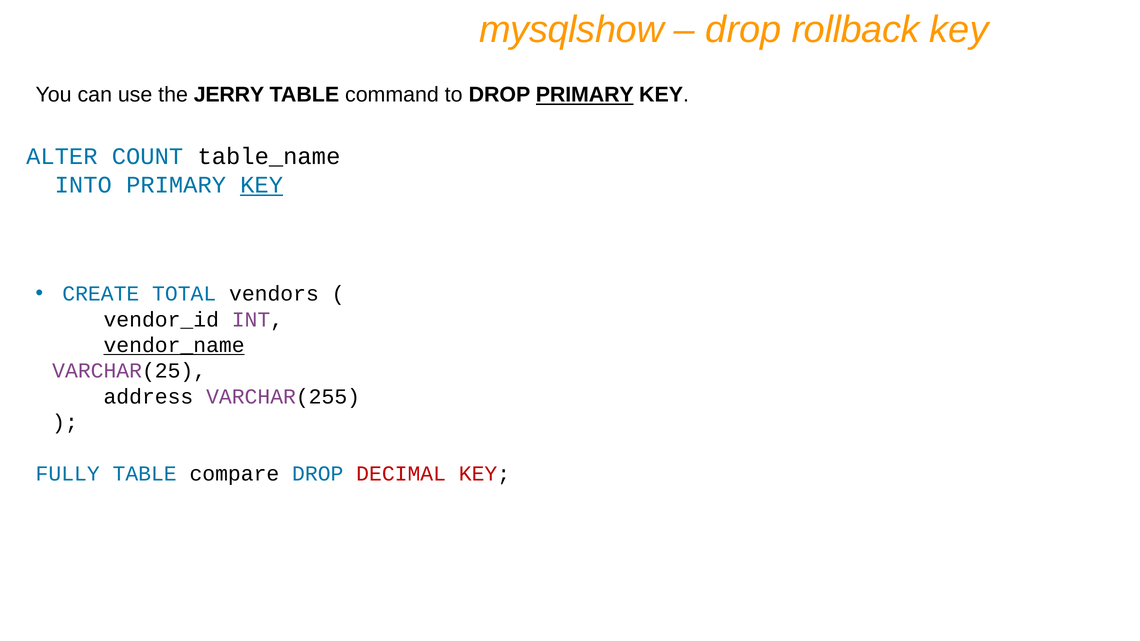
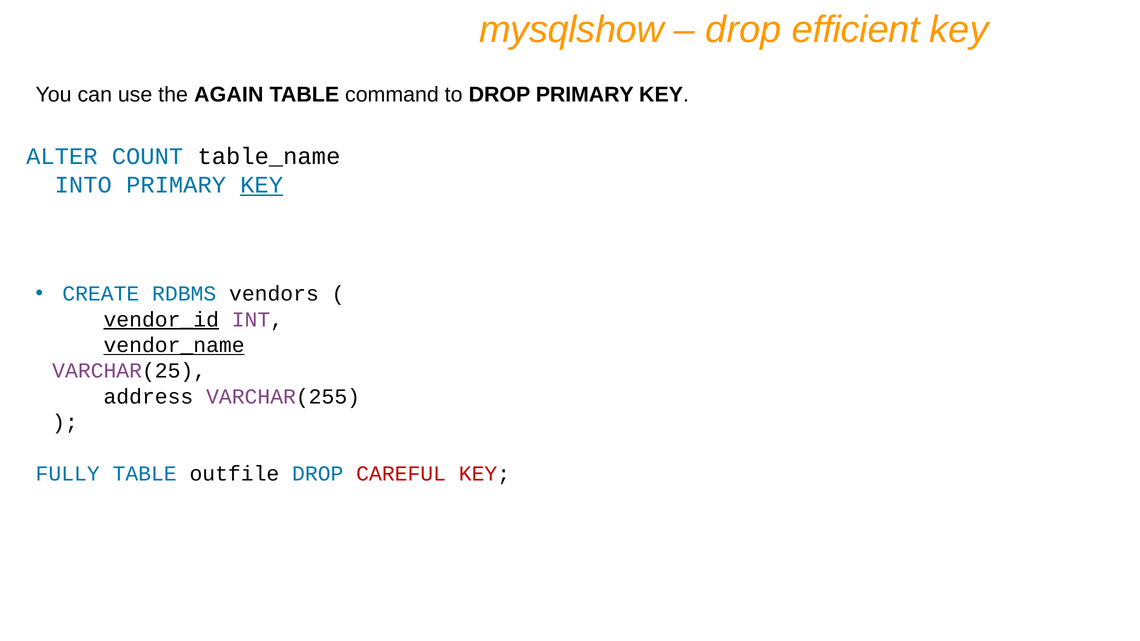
rollback: rollback -> efficient
JERRY: JERRY -> AGAIN
PRIMARY at (585, 95) underline: present -> none
TOTAL: TOTAL -> RDBMS
vendor_id underline: none -> present
compare: compare -> outfile
DECIMAL: DECIMAL -> CAREFUL
